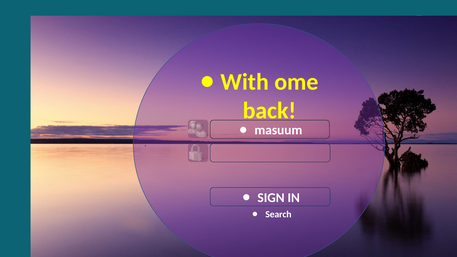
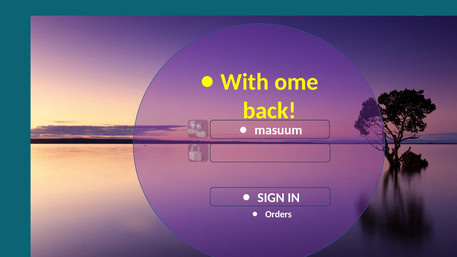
Search: Search -> Orders
